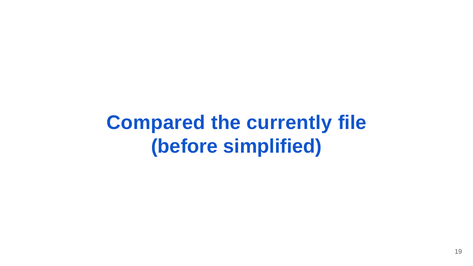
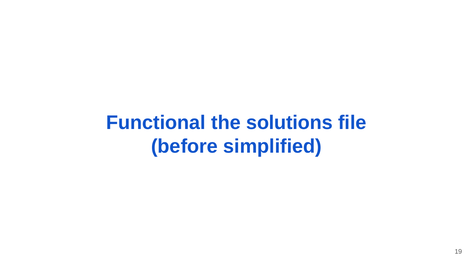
Compared: Compared -> Functional
currently: currently -> solutions
